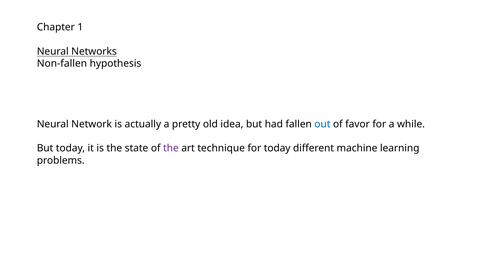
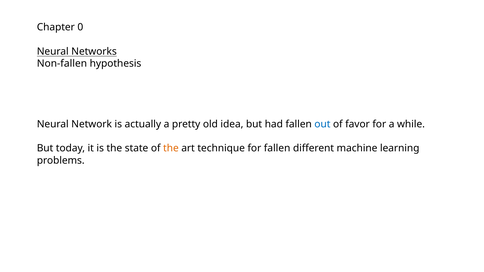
1: 1 -> 0
the at (171, 148) colour: purple -> orange
for today: today -> fallen
